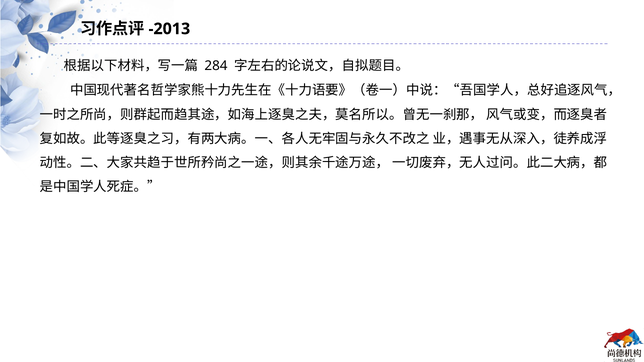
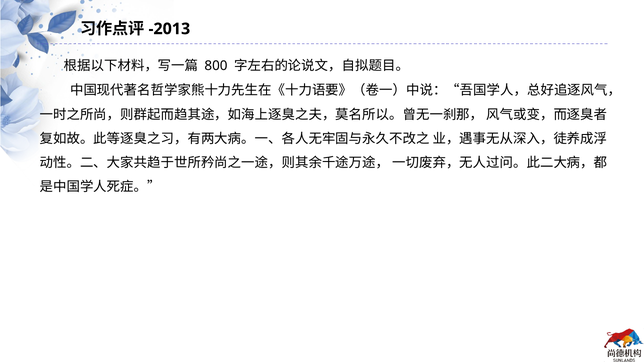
284: 284 -> 800
